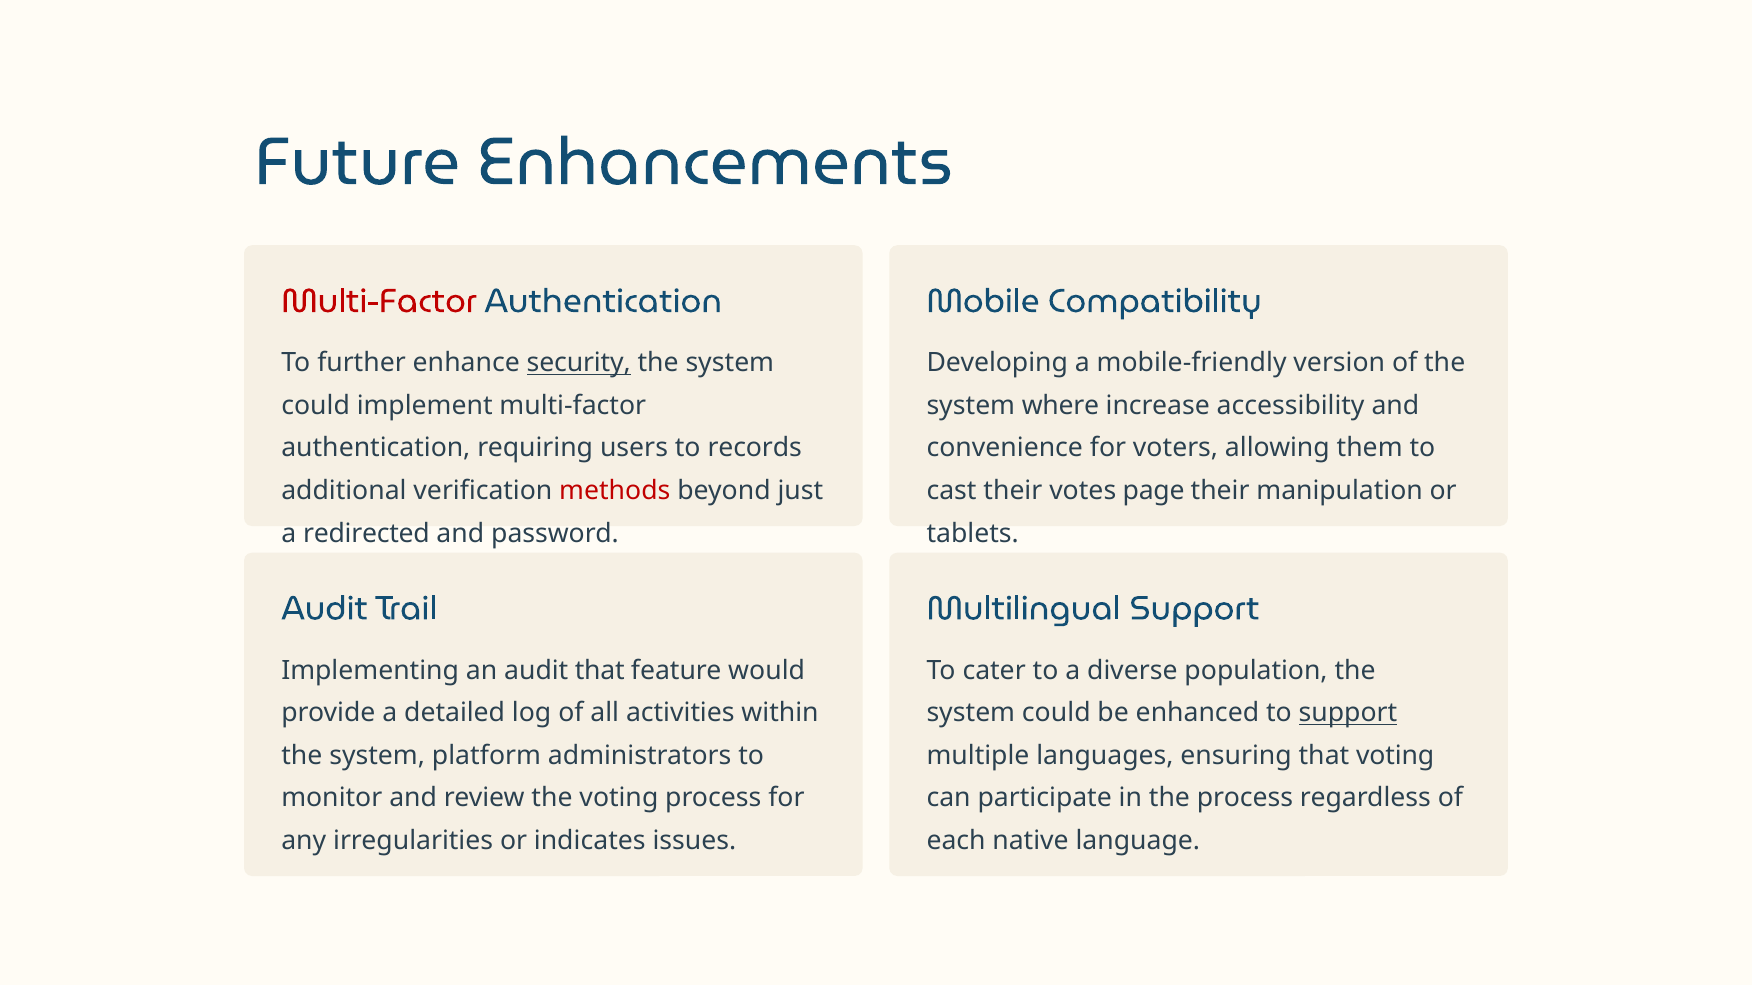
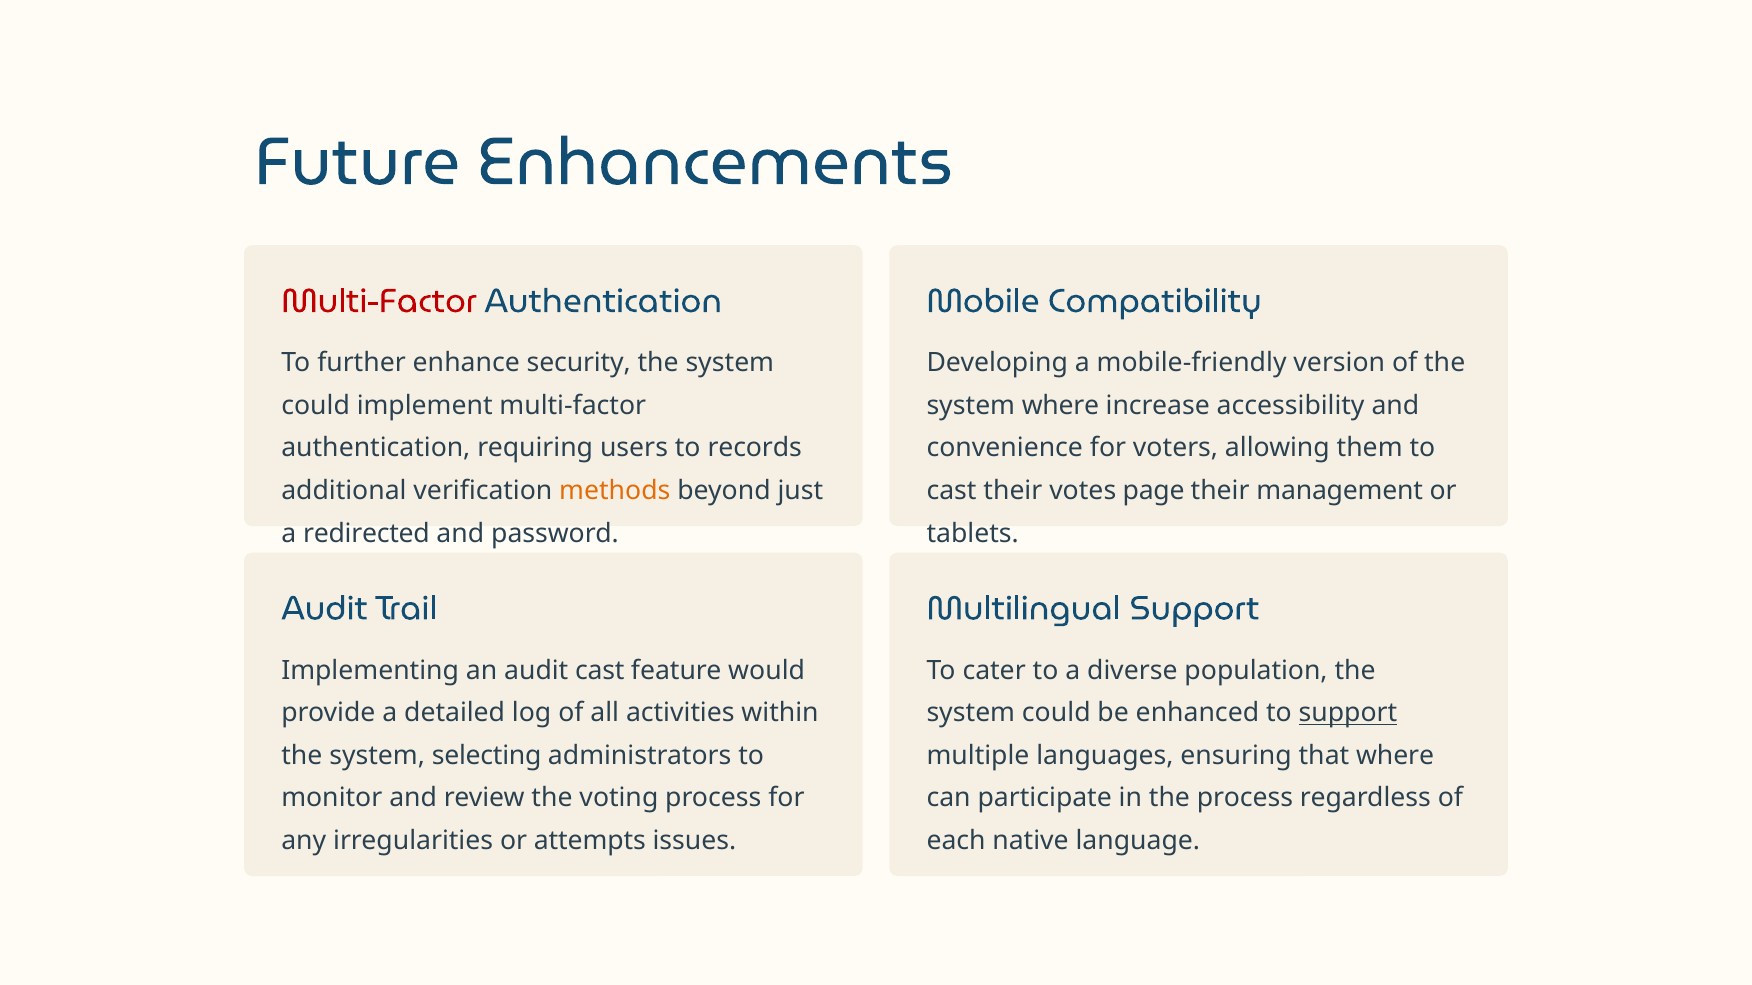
security underline: present -> none
methods colour: red -> orange
manipulation: manipulation -> management
audit that: that -> cast
platform: platform -> selecting
that voting: voting -> where
indicates: indicates -> attempts
